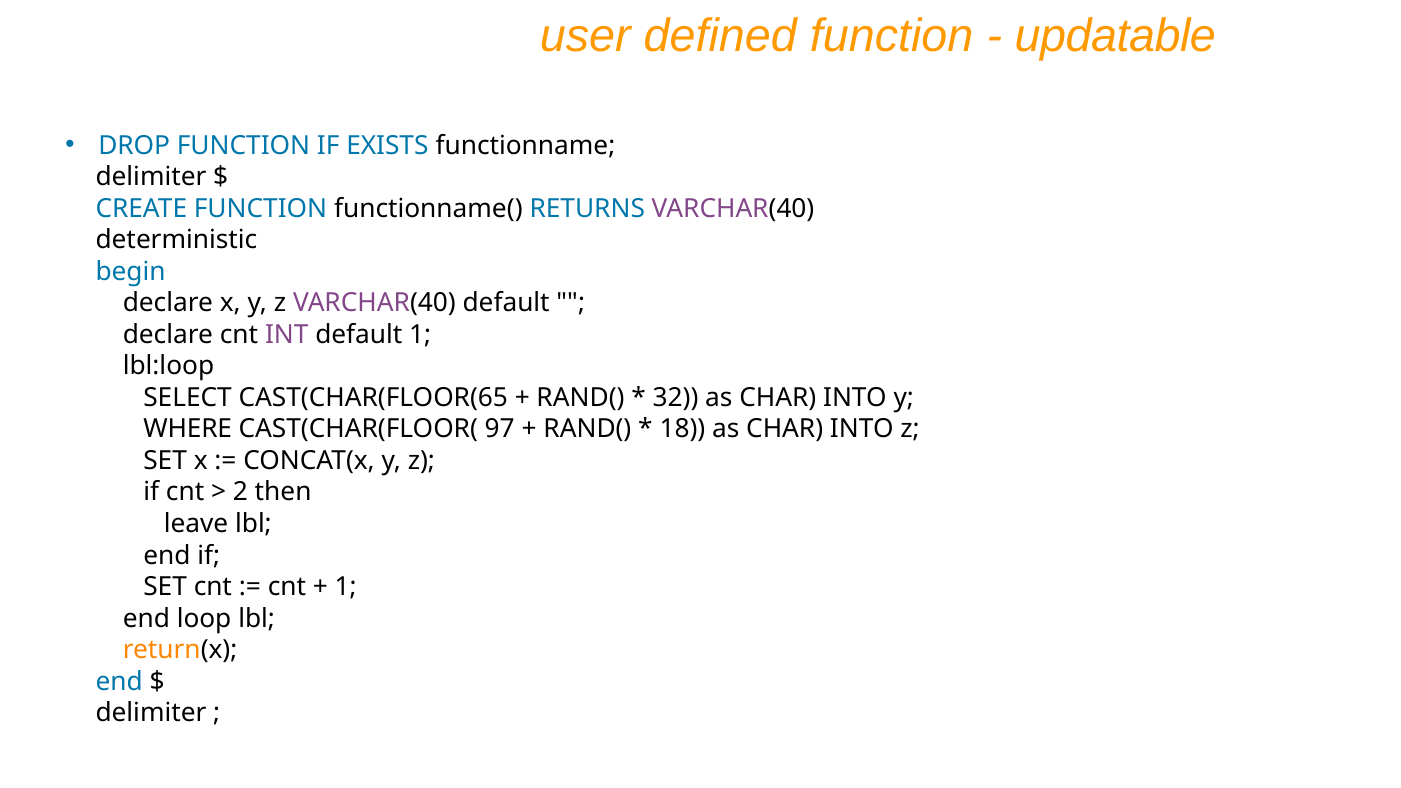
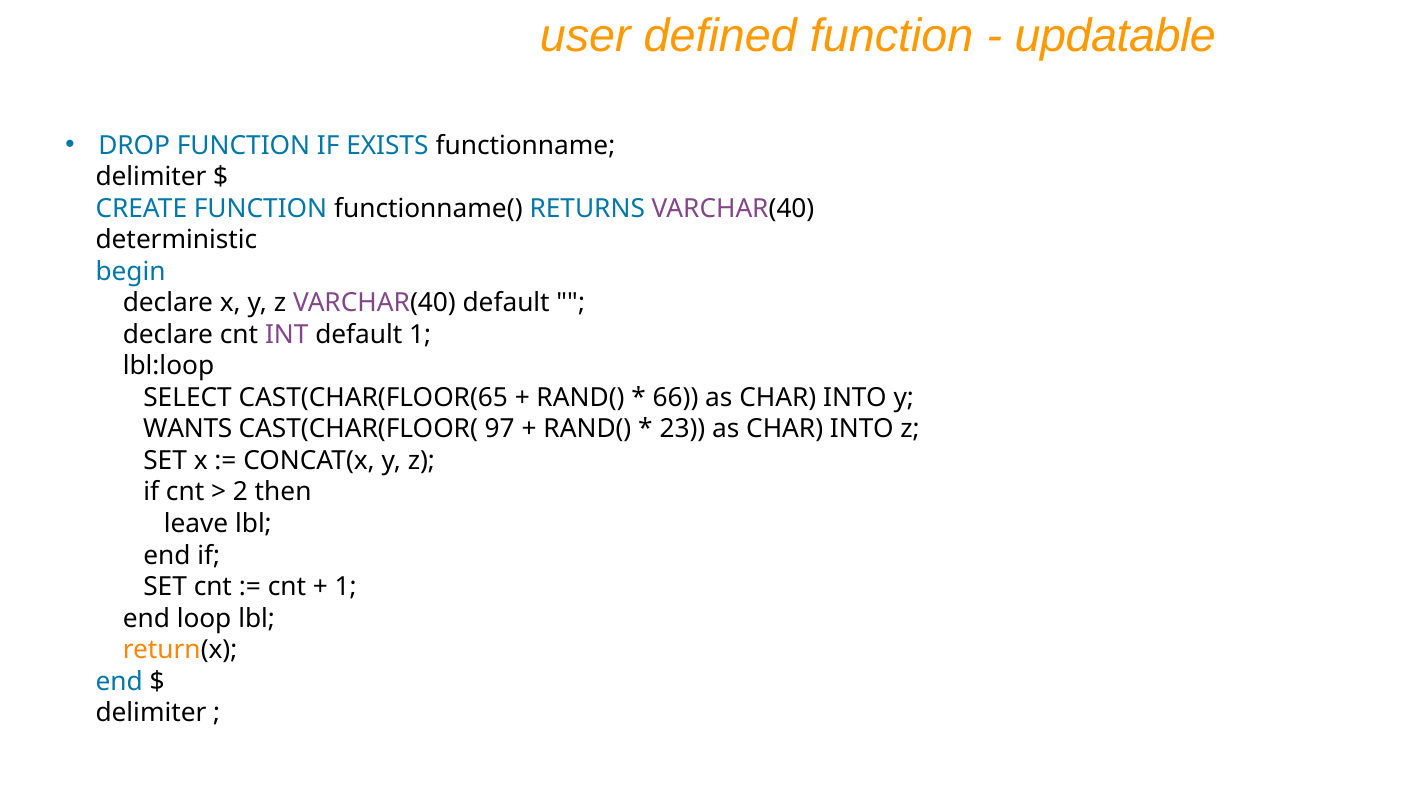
32: 32 -> 66
WHERE: WHERE -> WANTS
18: 18 -> 23
